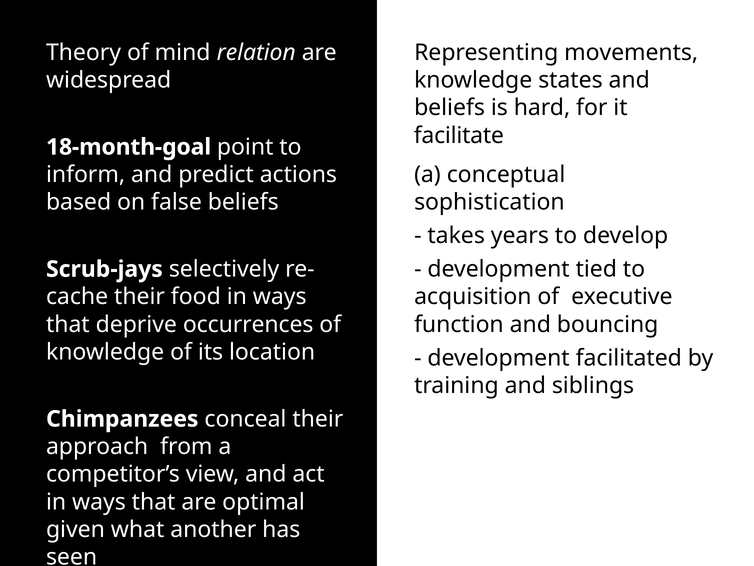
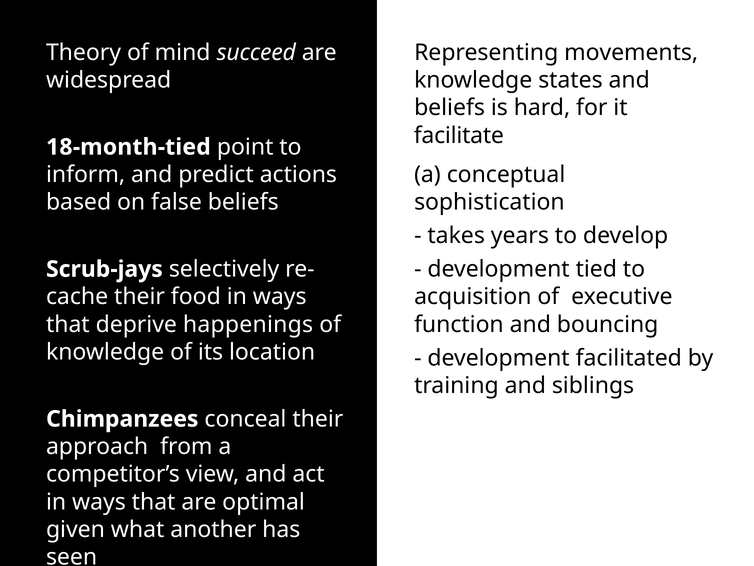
relation: relation -> succeed
18-month-goal: 18-month-goal -> 18-month-tied
occurrences: occurrences -> happenings
